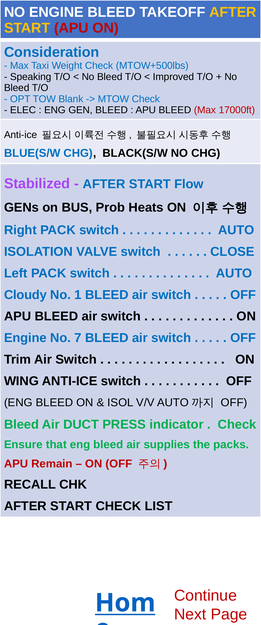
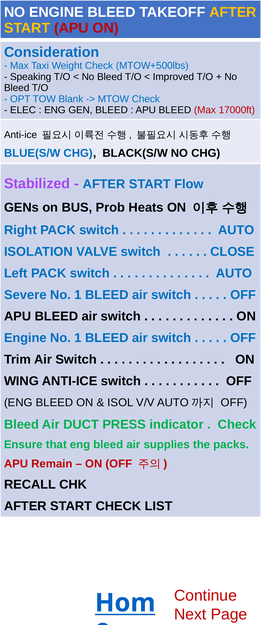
Cloudy: Cloudy -> Severe
Engine No 7: 7 -> 1
